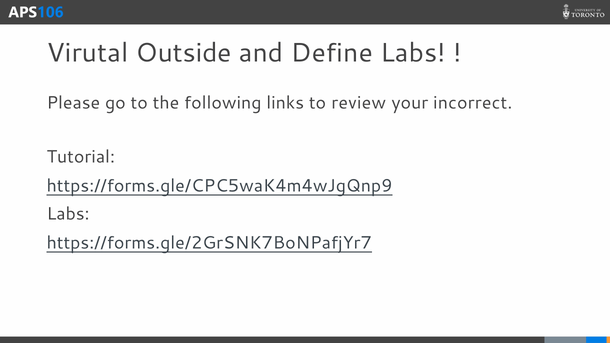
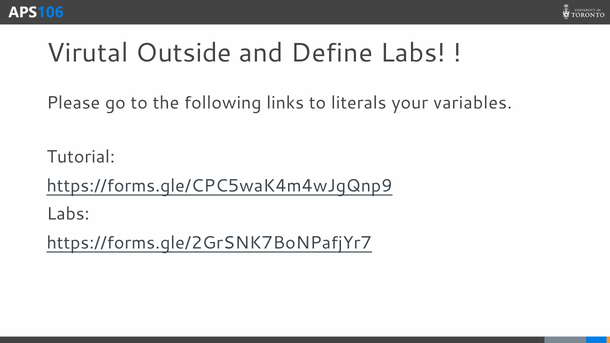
review: review -> literals
incorrect: incorrect -> variables
